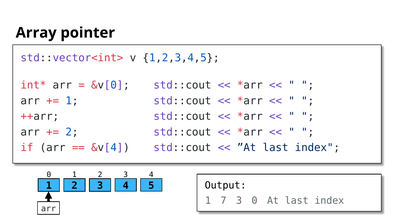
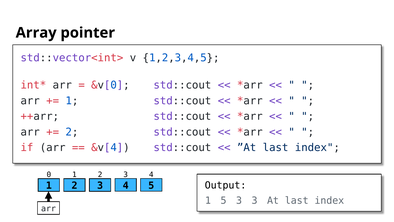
1 7: 7 -> 5
0 at (255, 200): 0 -> 3
